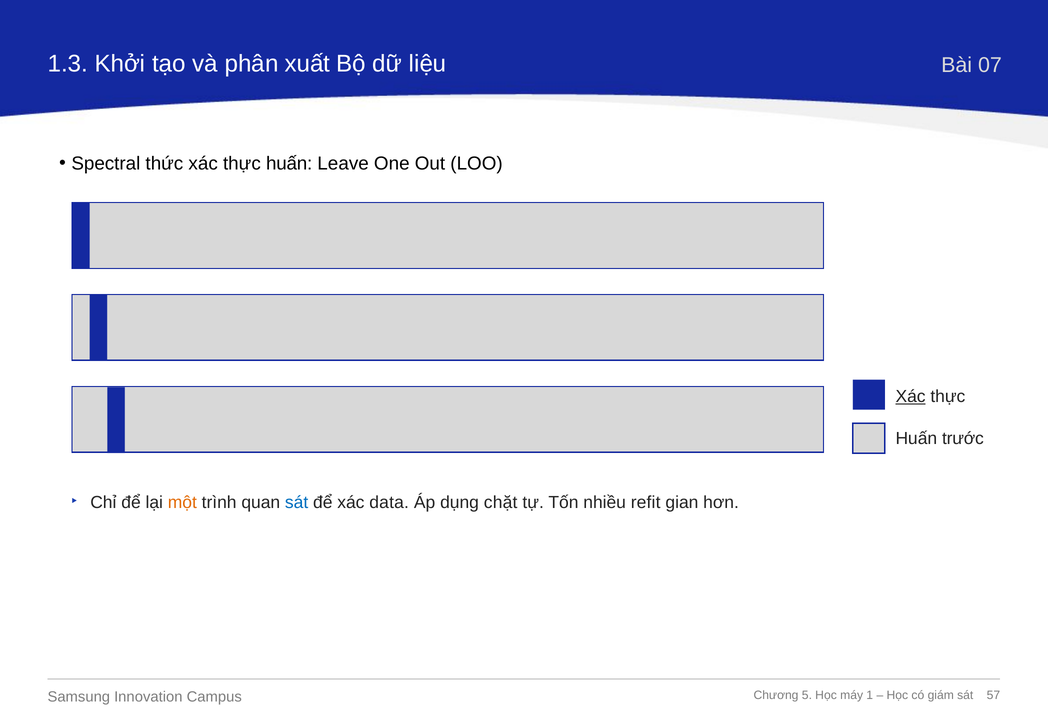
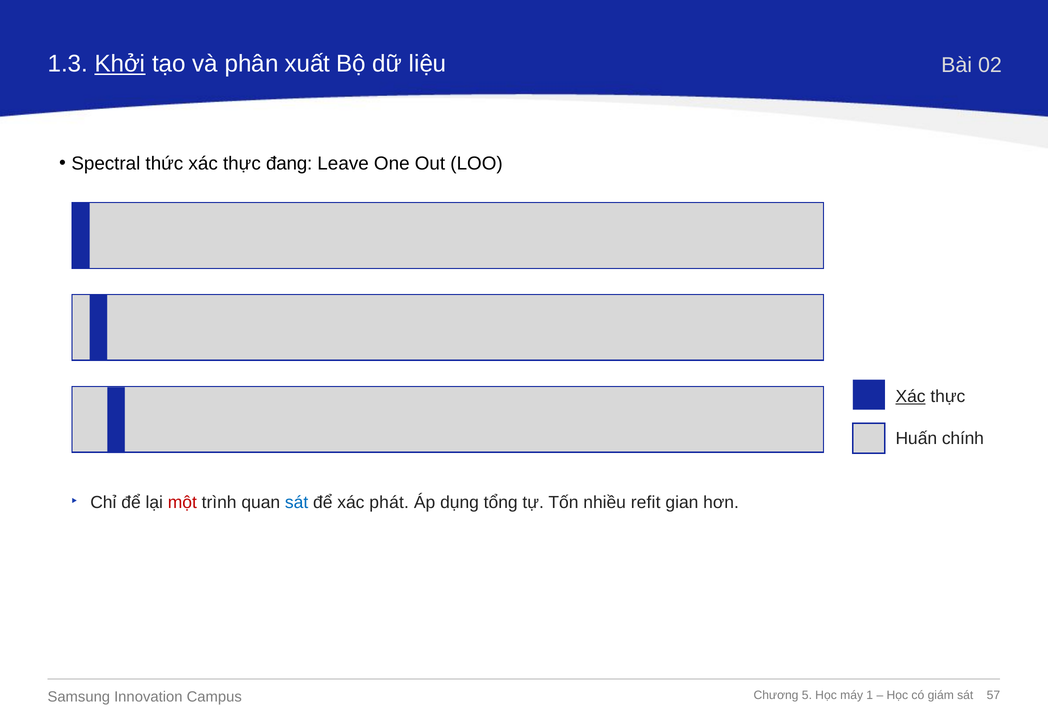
Khởi underline: none -> present
07: 07 -> 02
thức xác thực huấn: huấn -> đang
trước: trước -> chính
một colour: orange -> red
data: data -> phát
chặt: chặt -> tổng
